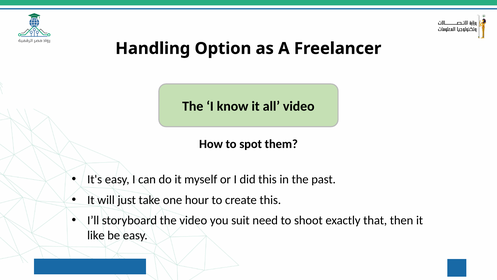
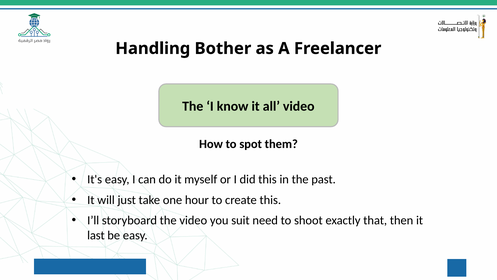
Option: Option -> Bother
like: like -> last
